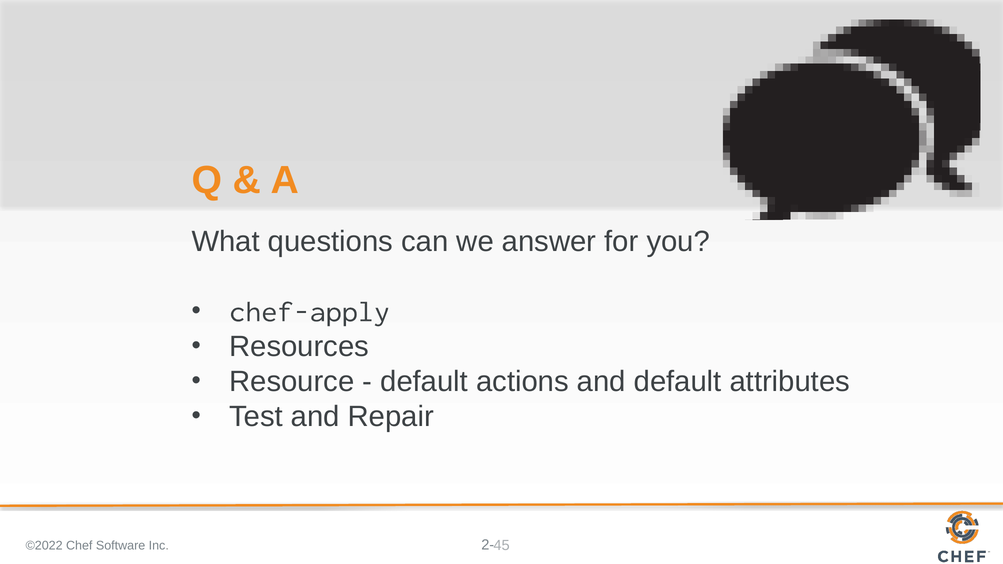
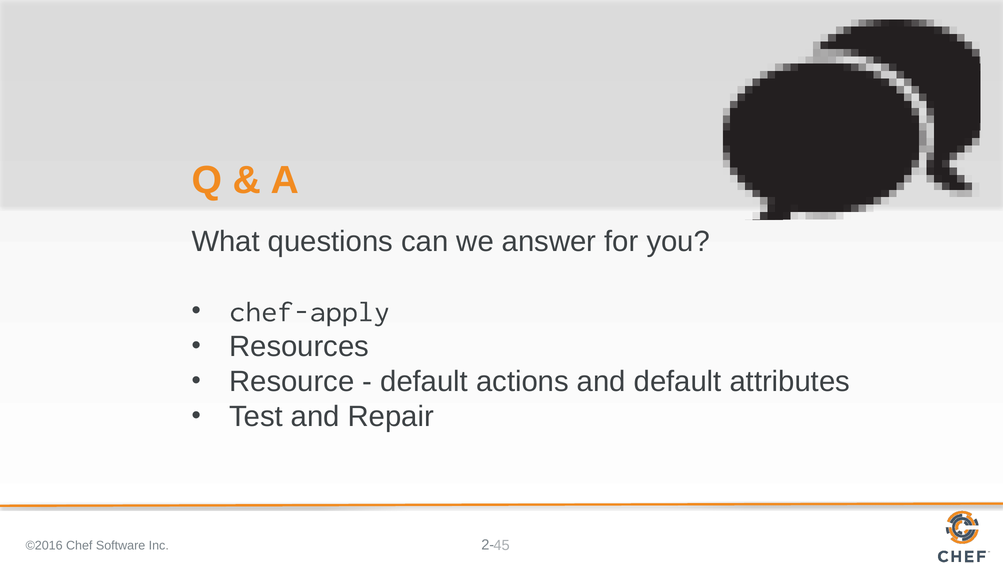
©2022: ©2022 -> ©2016
